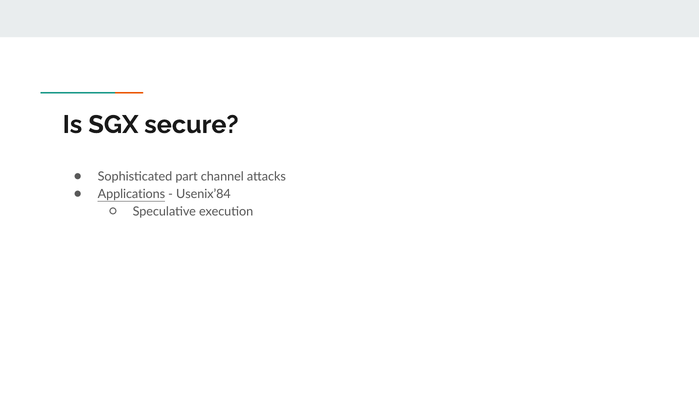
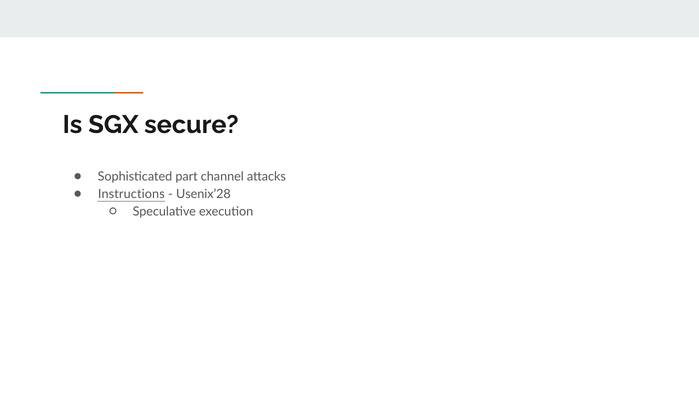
Applications: Applications -> Instructions
Usenix’84: Usenix’84 -> Usenix’28
